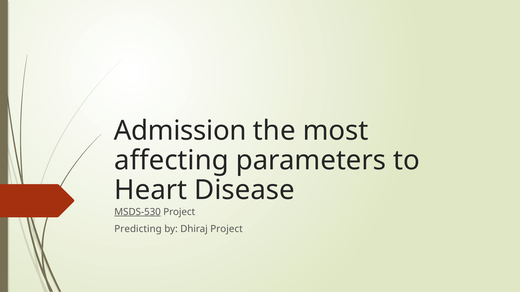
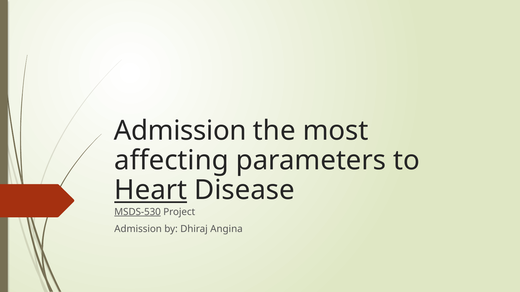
Heart underline: none -> present
Predicting at (138, 229): Predicting -> Admission
Dhiraj Project: Project -> Angina
